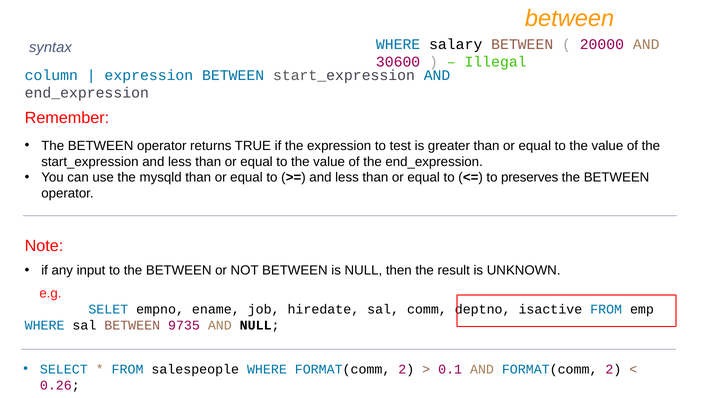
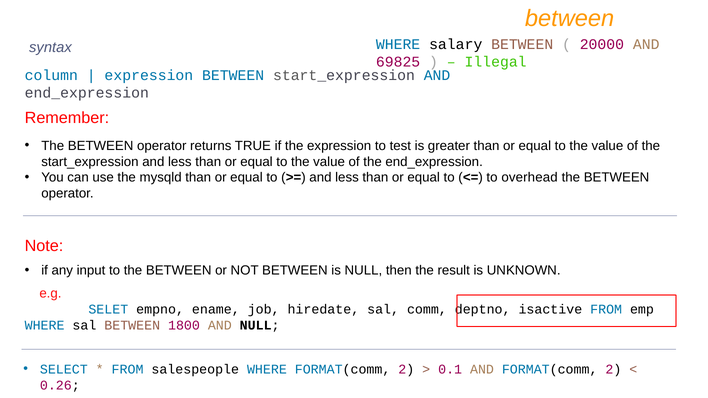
30600: 30600 -> 69825
preserves: preserves -> overhead
9735: 9735 -> 1800
